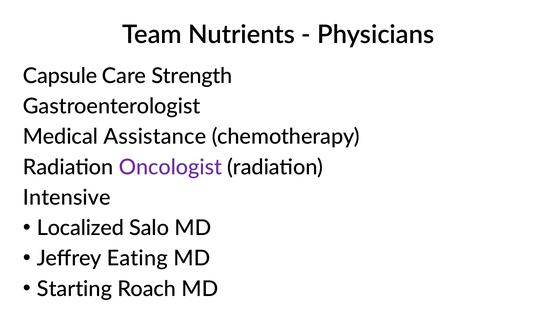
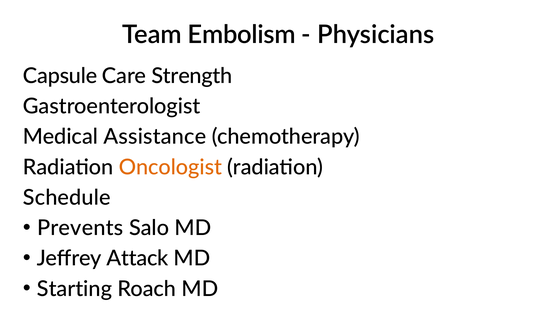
Nutrients: Nutrients -> Embolism
Oncologist colour: purple -> orange
Intensive: Intensive -> Schedule
Localized: Localized -> Prevents
Eating: Eating -> Attack
